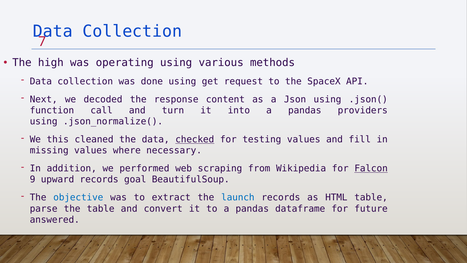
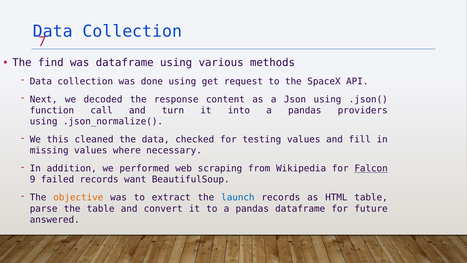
high: high -> find
was operating: operating -> dataframe
checked underline: present -> none
upward: upward -> failed
goal: goal -> want
objective colour: blue -> orange
